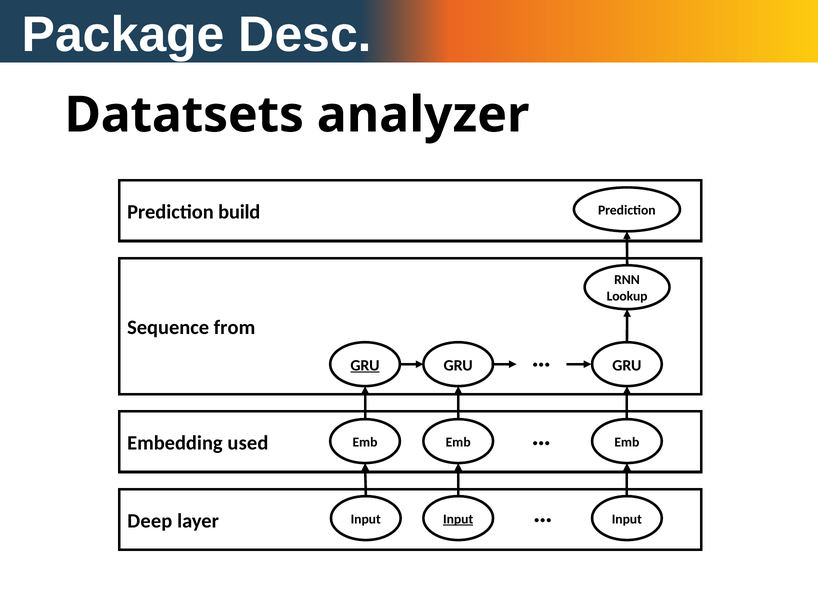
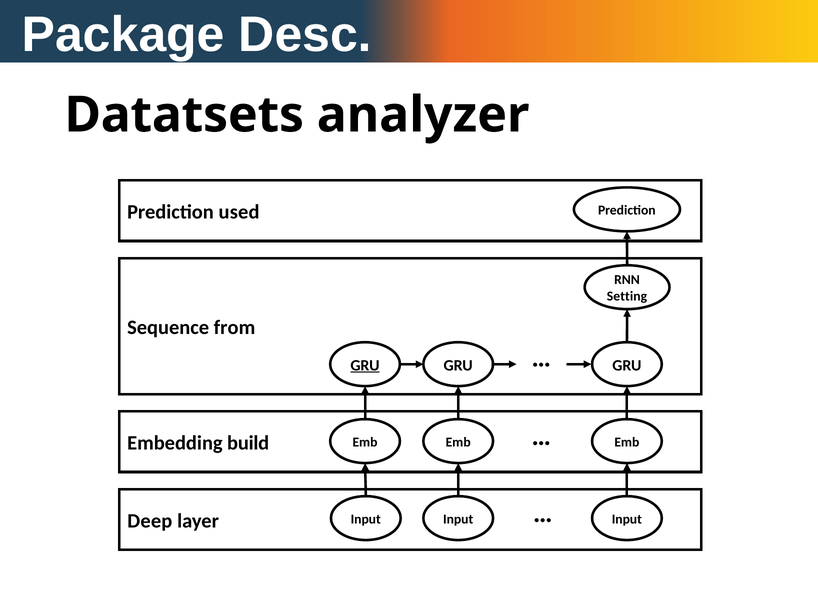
build: build -> used
Lookup: Lookup -> Setting
used: used -> build
Input at (458, 519) underline: present -> none
